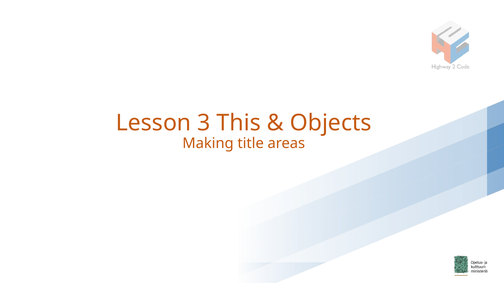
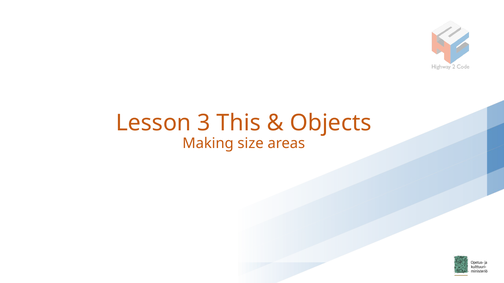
title: title -> size
